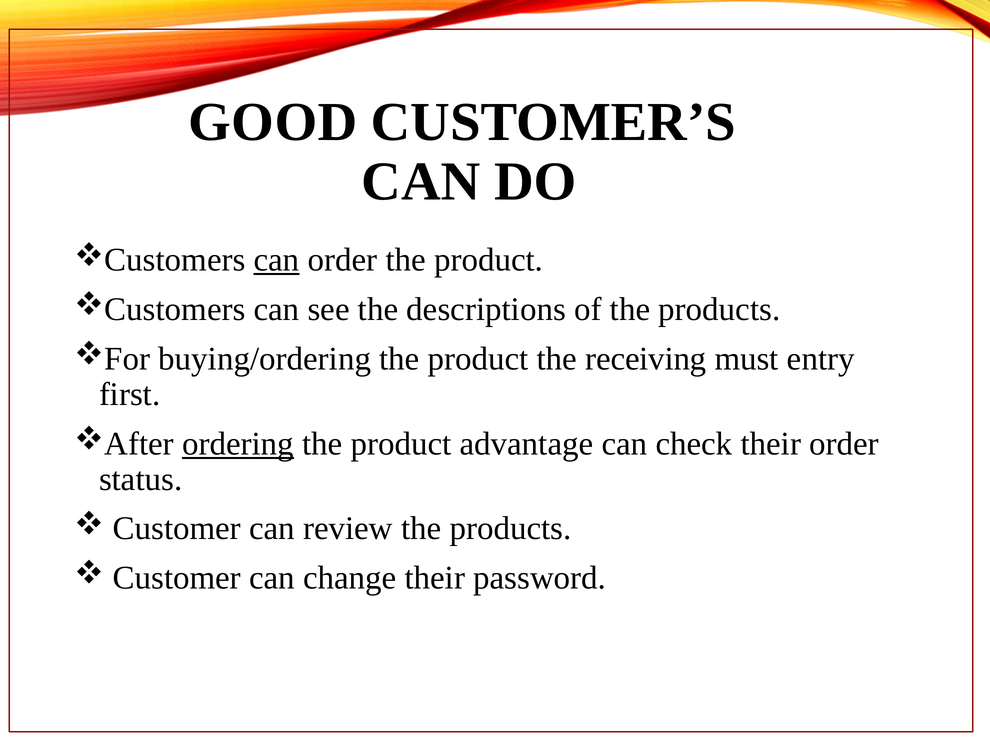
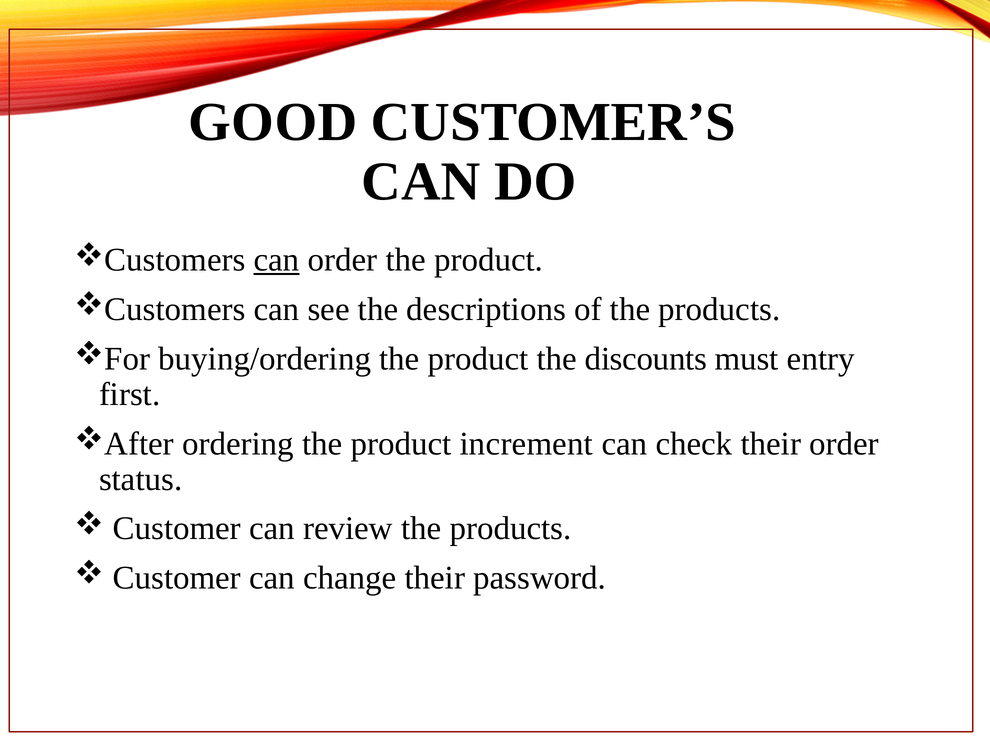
receiving: receiving -> discounts
ordering underline: present -> none
advantage: advantage -> increment
